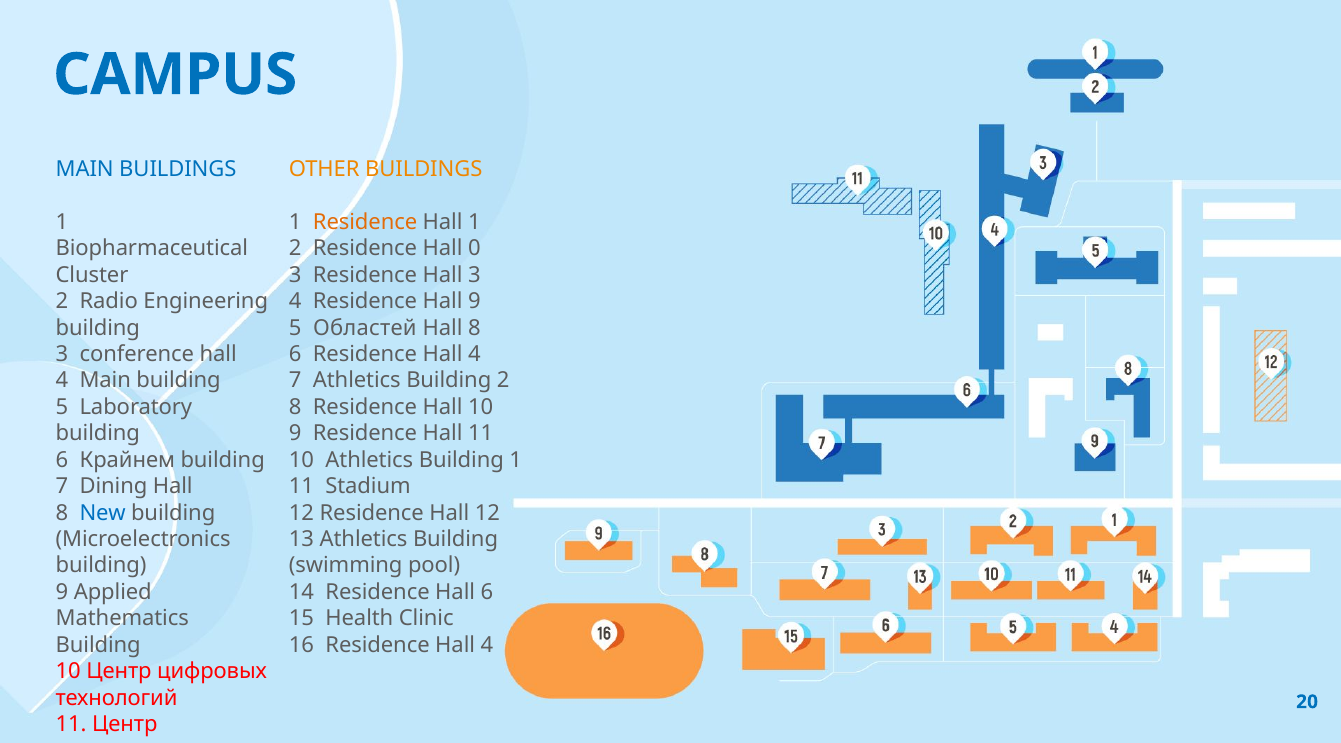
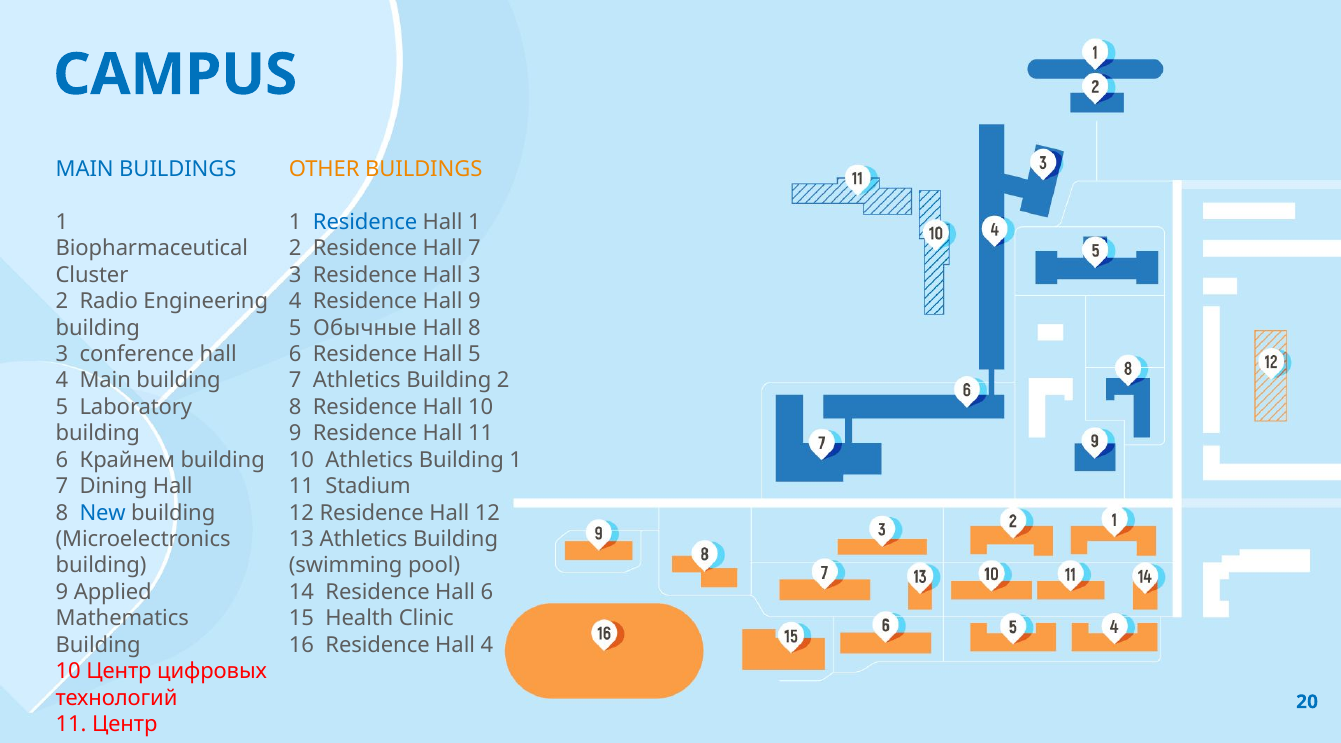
Residence at (365, 222) colour: orange -> blue
Hall 0: 0 -> 7
Областей: Областей -> Обычные
6 Residence Hall 4: 4 -> 5
